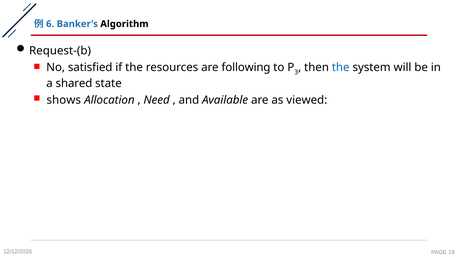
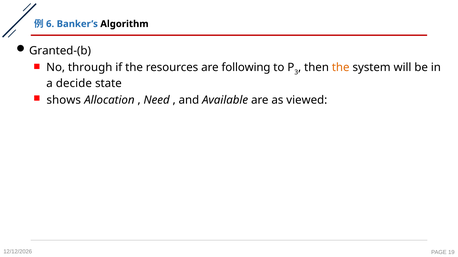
Request-(b: Request-(b -> Granted-(b
satisfied: satisfied -> through
the at (341, 67) colour: blue -> orange
shared: shared -> decide
